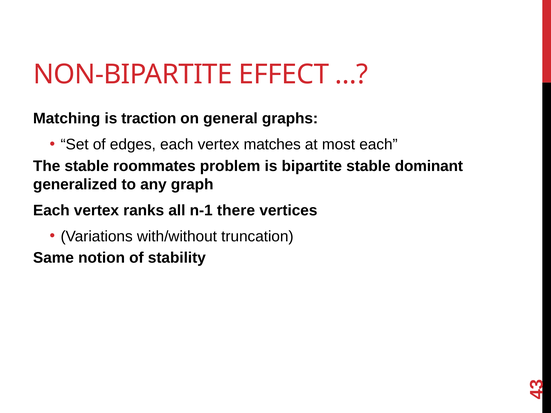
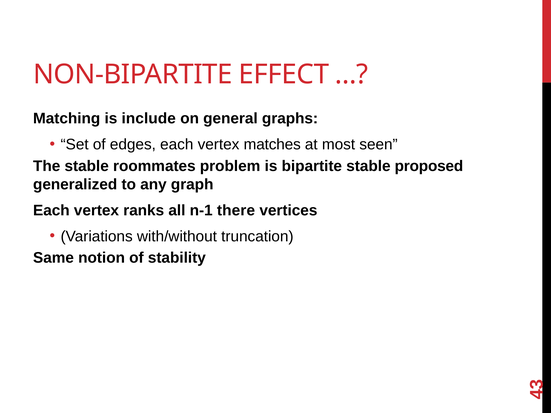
traction: traction -> include
most each: each -> seen
dominant: dominant -> proposed
